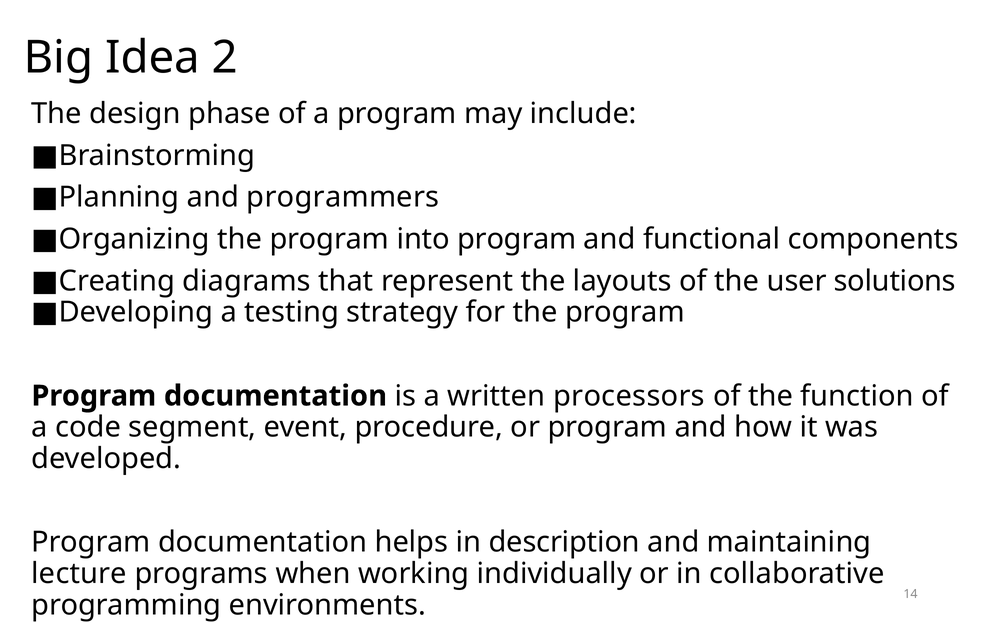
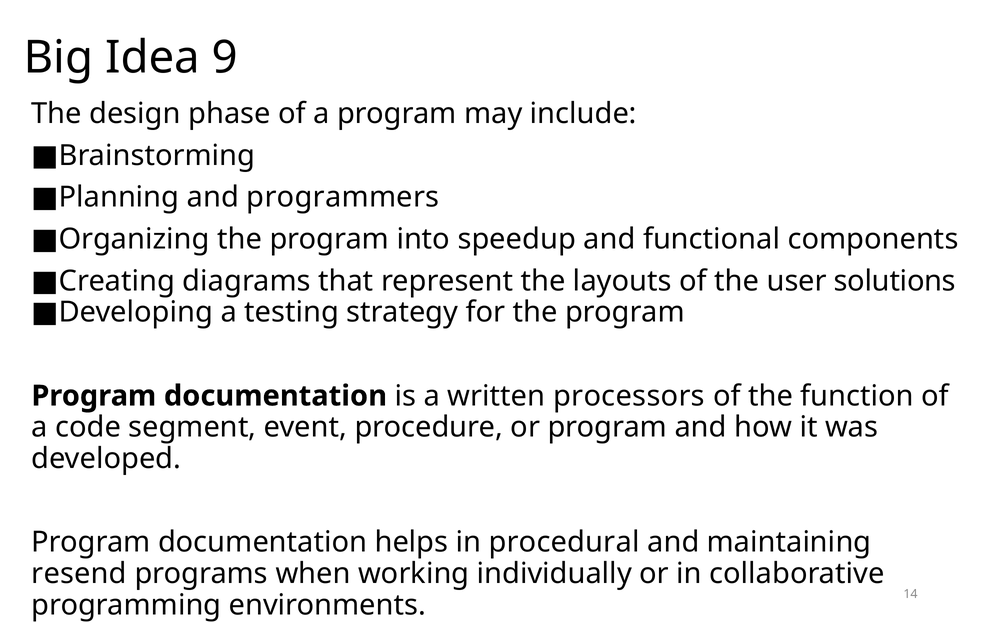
2: 2 -> 9
into program: program -> speedup
description: description -> procedural
lecture: lecture -> resend
